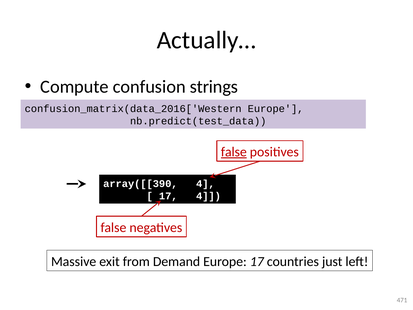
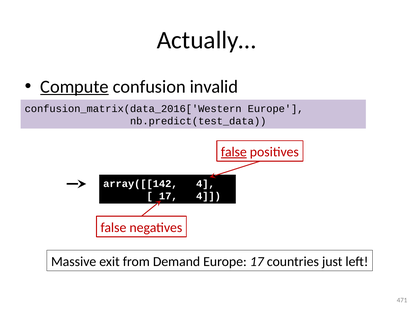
Compute underline: none -> present
strings: strings -> invalid
array([[390: array([[390 -> array([[142
